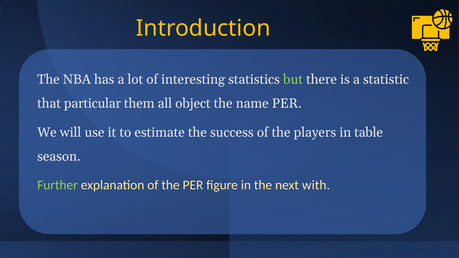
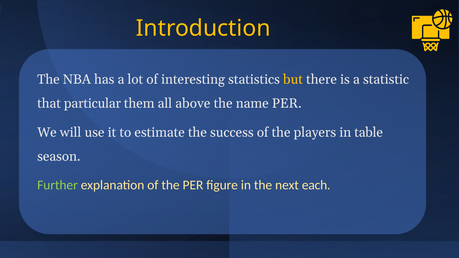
but colour: light green -> yellow
object: object -> above
with: with -> each
